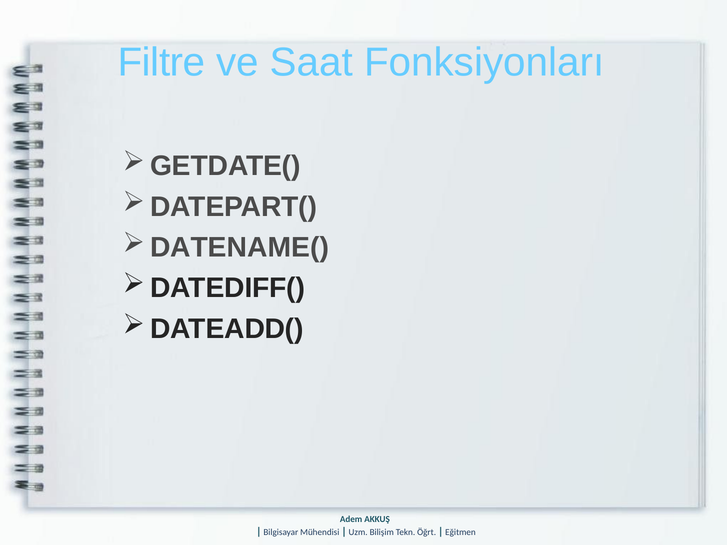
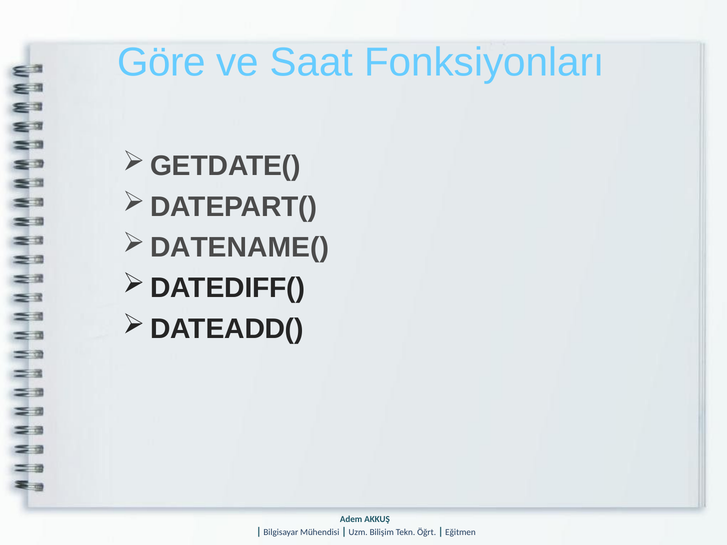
Filtre: Filtre -> Göre
